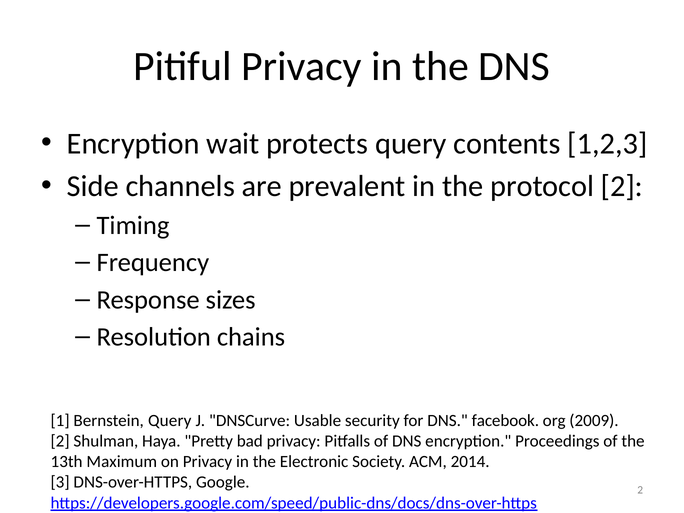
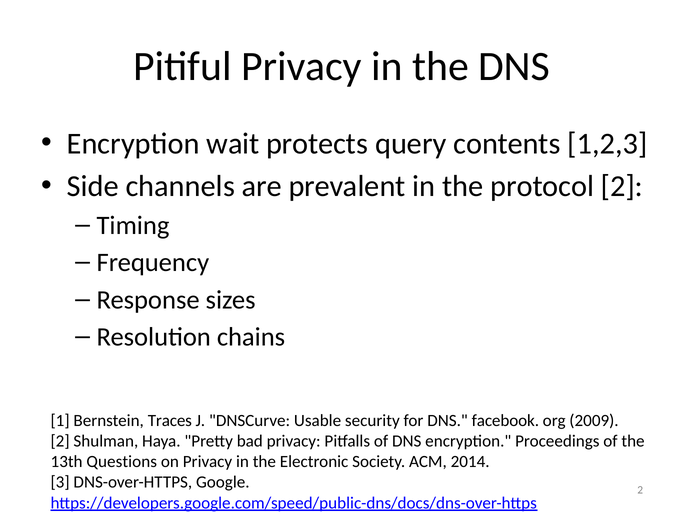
Bernstein Query: Query -> Traces
Maximum: Maximum -> Questions
